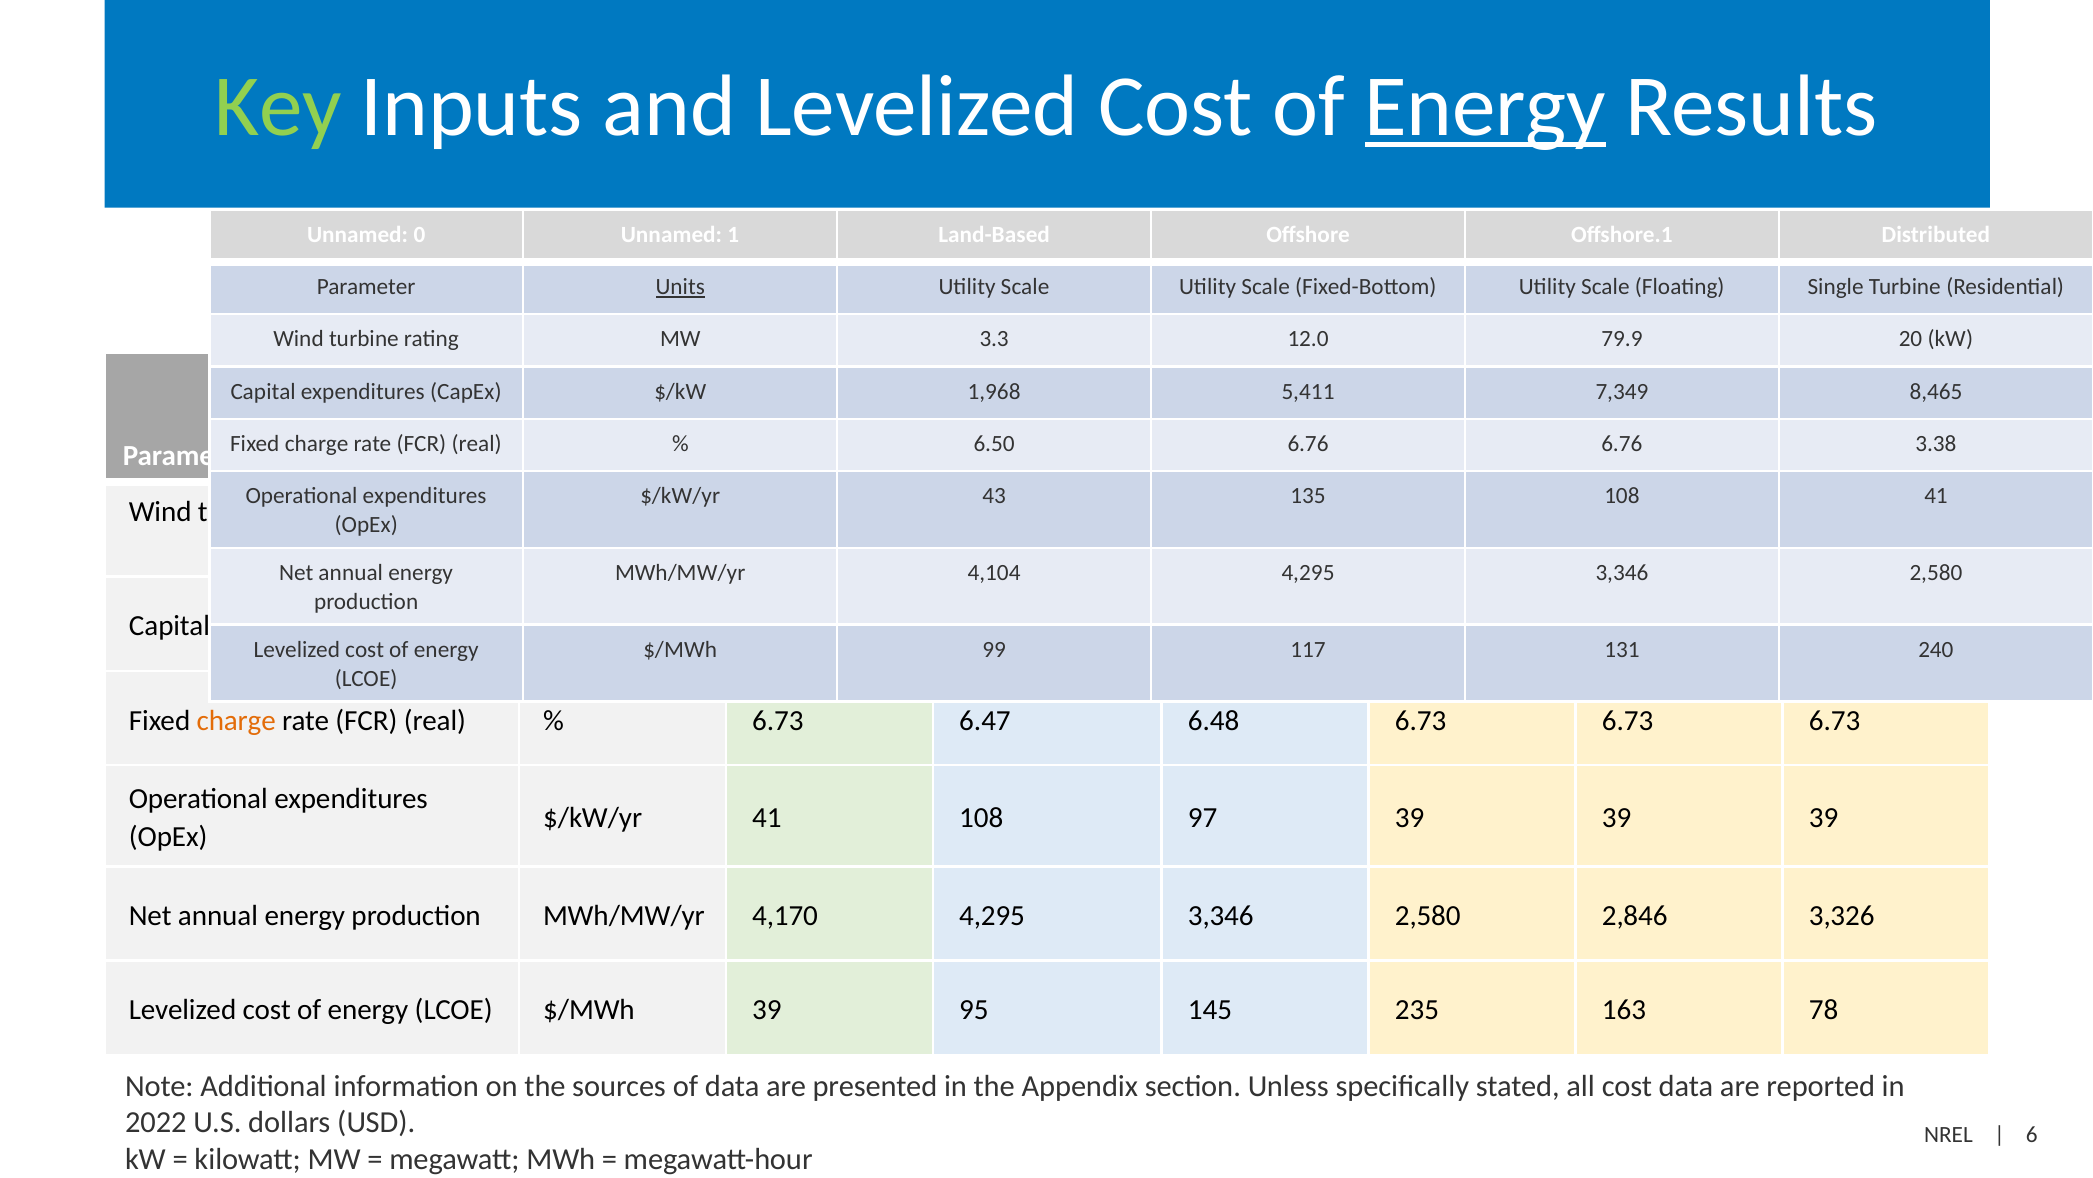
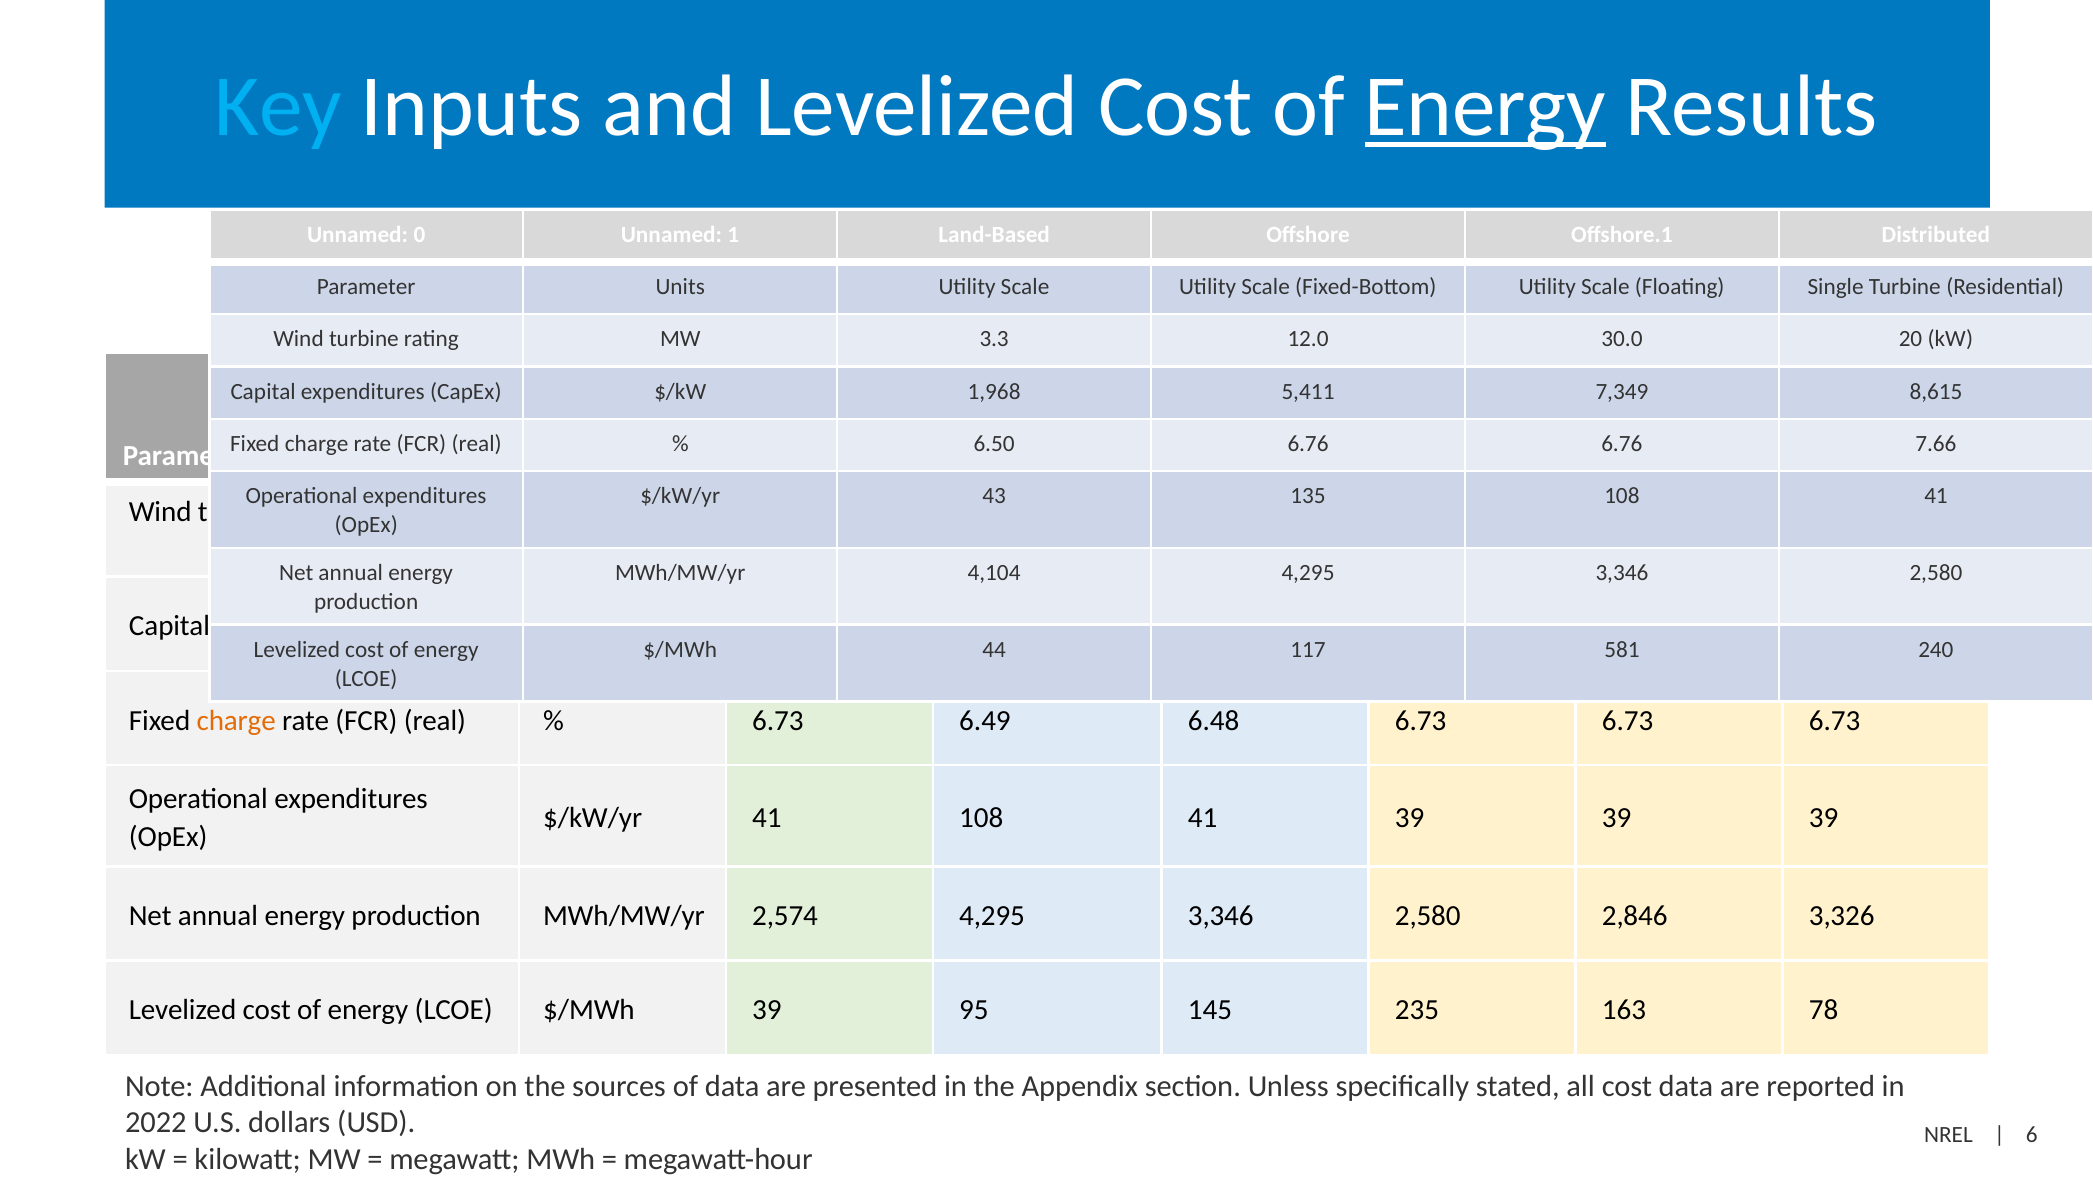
Key colour: light green -> light blue
Units at (680, 287) underline: present -> none
79.9: 79.9 -> 30.0
8,465: 8,465 -> 8,615
3.38: 3.38 -> 7.66
99: 99 -> 44
131: 131 -> 581
6.47: 6.47 -> 6.49
41 108 97: 97 -> 41
4,170: 4,170 -> 2,574
